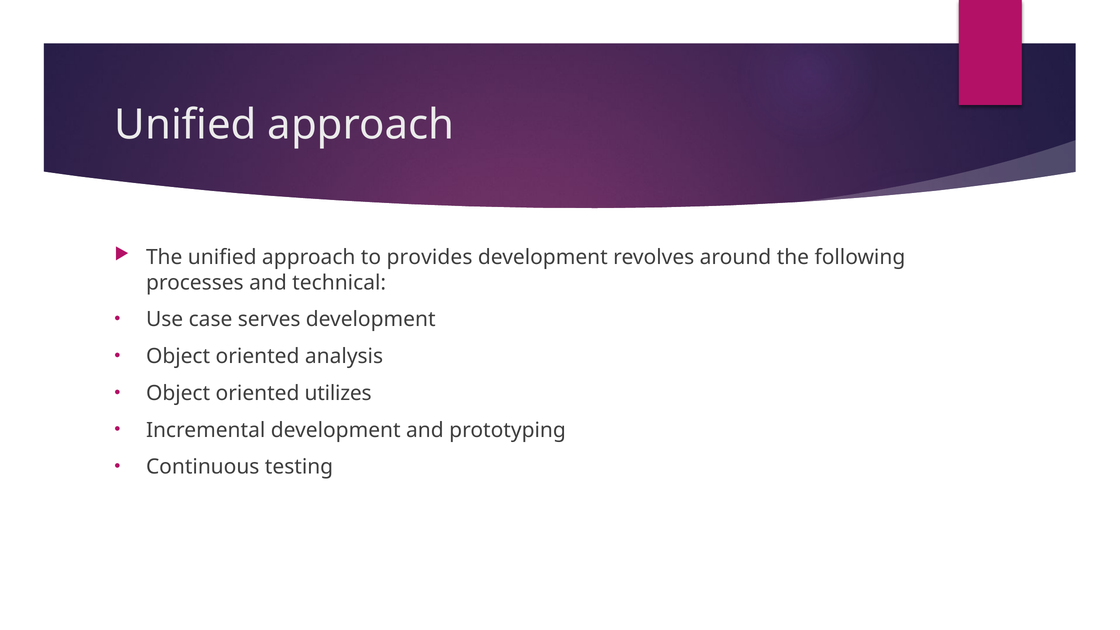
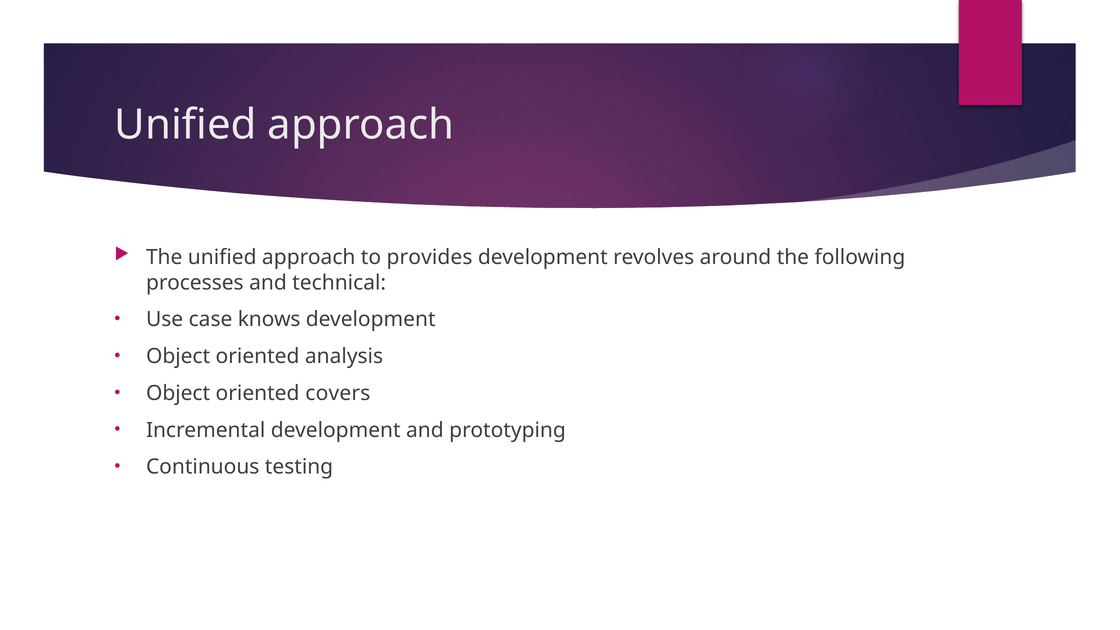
serves: serves -> knows
utilizes: utilizes -> covers
